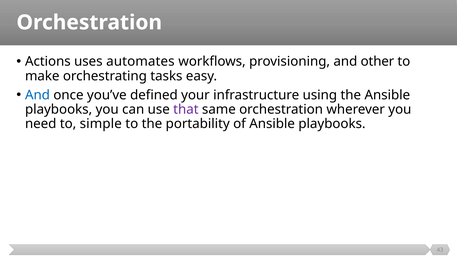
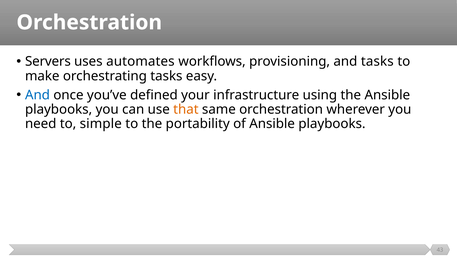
Actions: Actions -> Servers
and other: other -> tasks
that colour: purple -> orange
